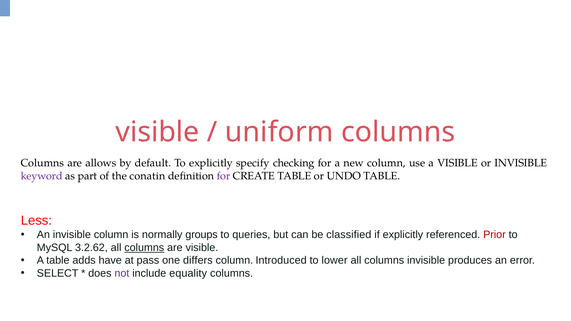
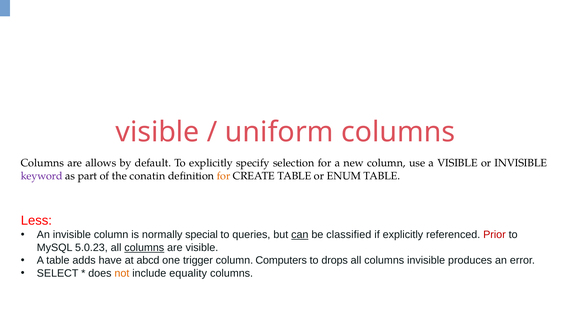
checking: checking -> selection
for at (224, 176) colour: purple -> orange
UNDO: UNDO -> ENUM
groups: groups -> special
can underline: none -> present
3.2.62: 3.2.62 -> 5.0.23
pass: pass -> abcd
differs: differs -> trigger
Introduced: Introduced -> Computers
lower: lower -> drops
not colour: purple -> orange
